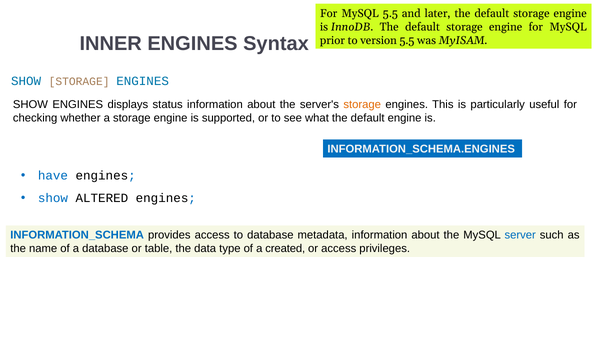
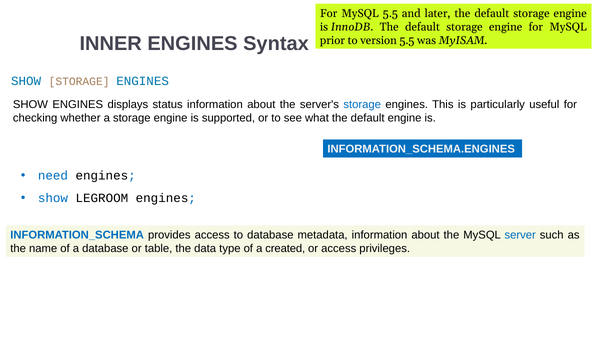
storage at (362, 104) colour: orange -> blue
have: have -> need
ALTERED: ALTERED -> LEGROOM
